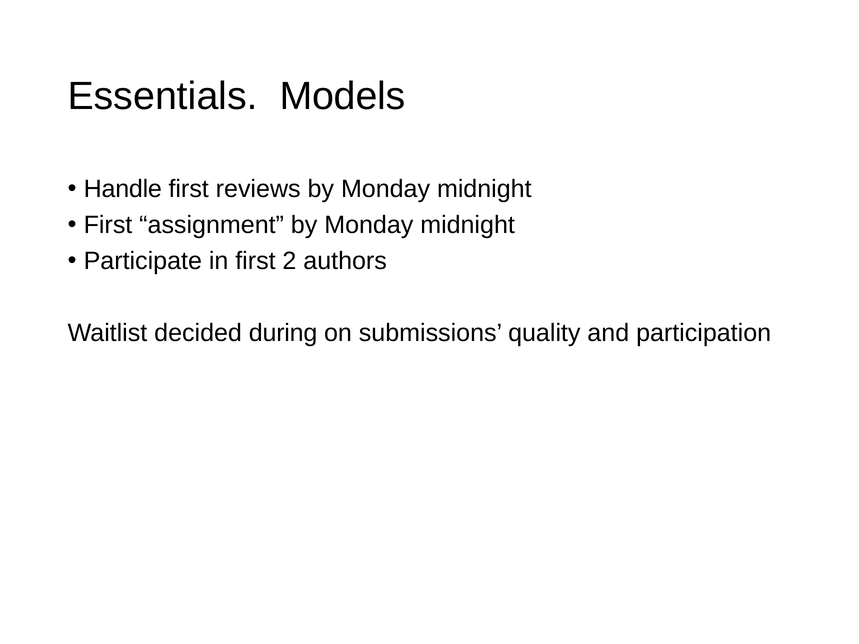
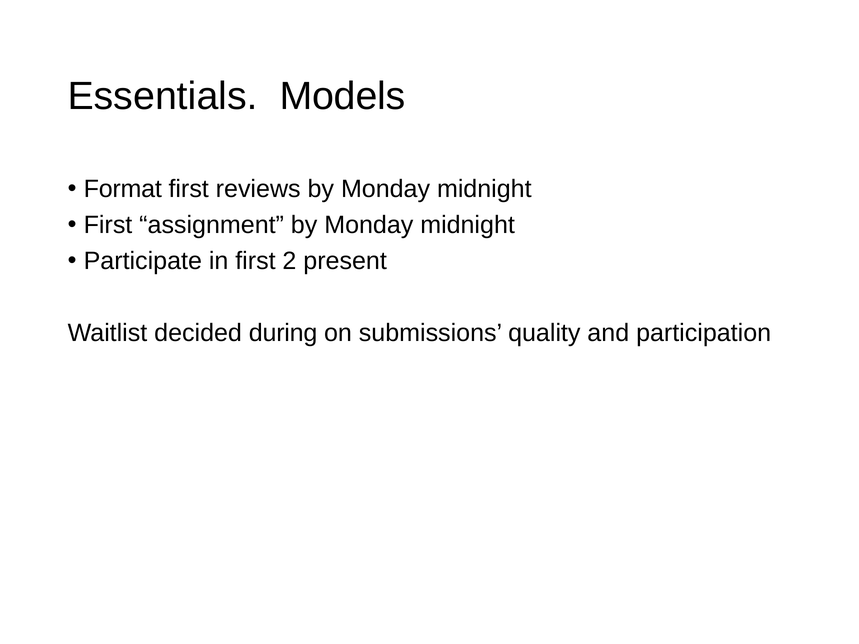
Handle: Handle -> Format
authors: authors -> present
